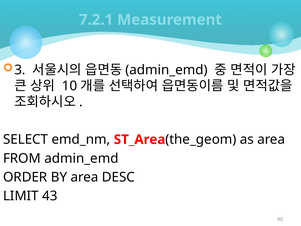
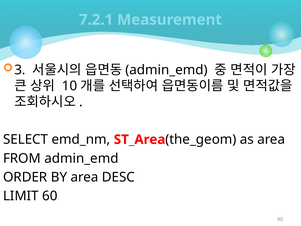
43: 43 -> 60
